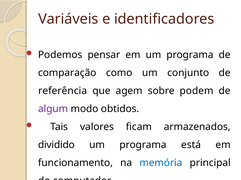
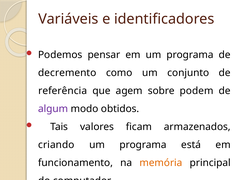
comparação: comparação -> decremento
dividido: dividido -> criando
memória colour: blue -> orange
